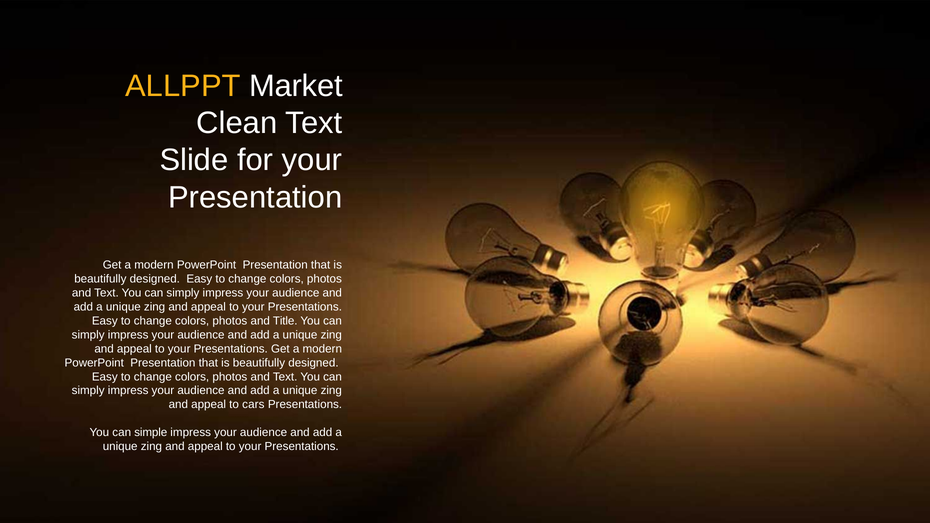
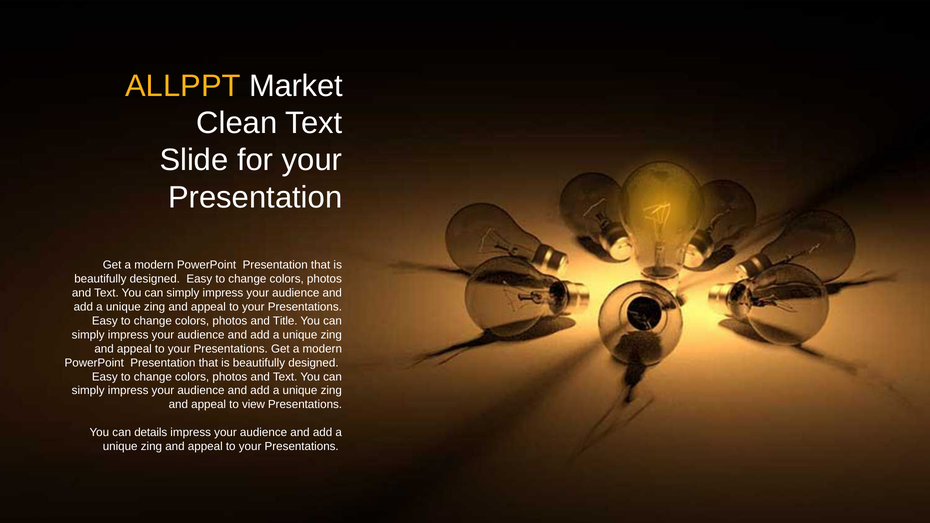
cars: cars -> view
simple: simple -> details
